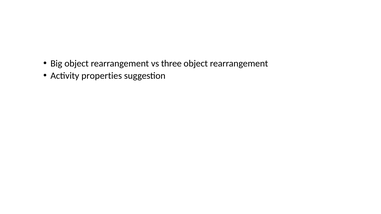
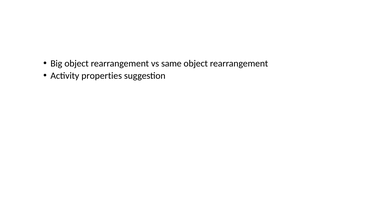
three: three -> same
